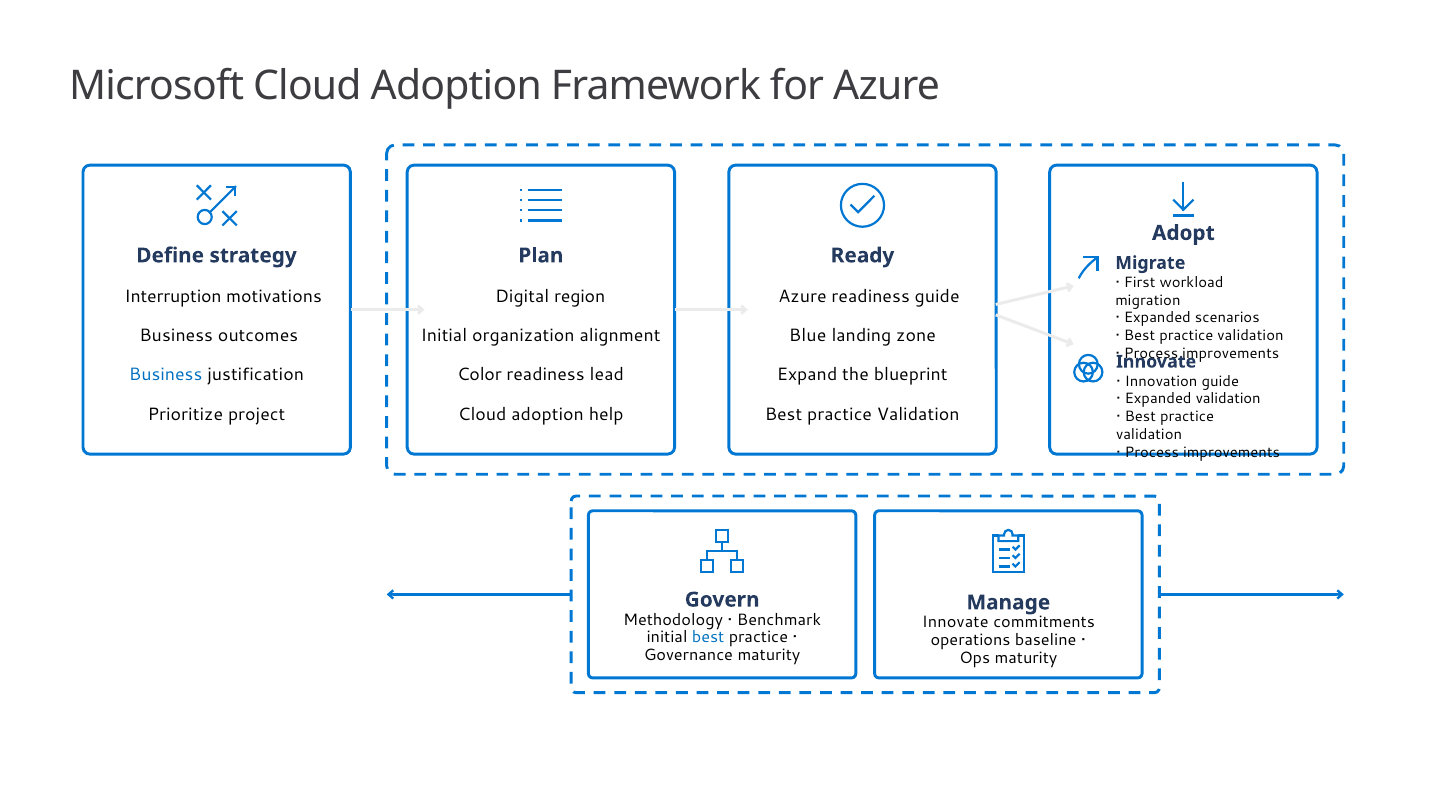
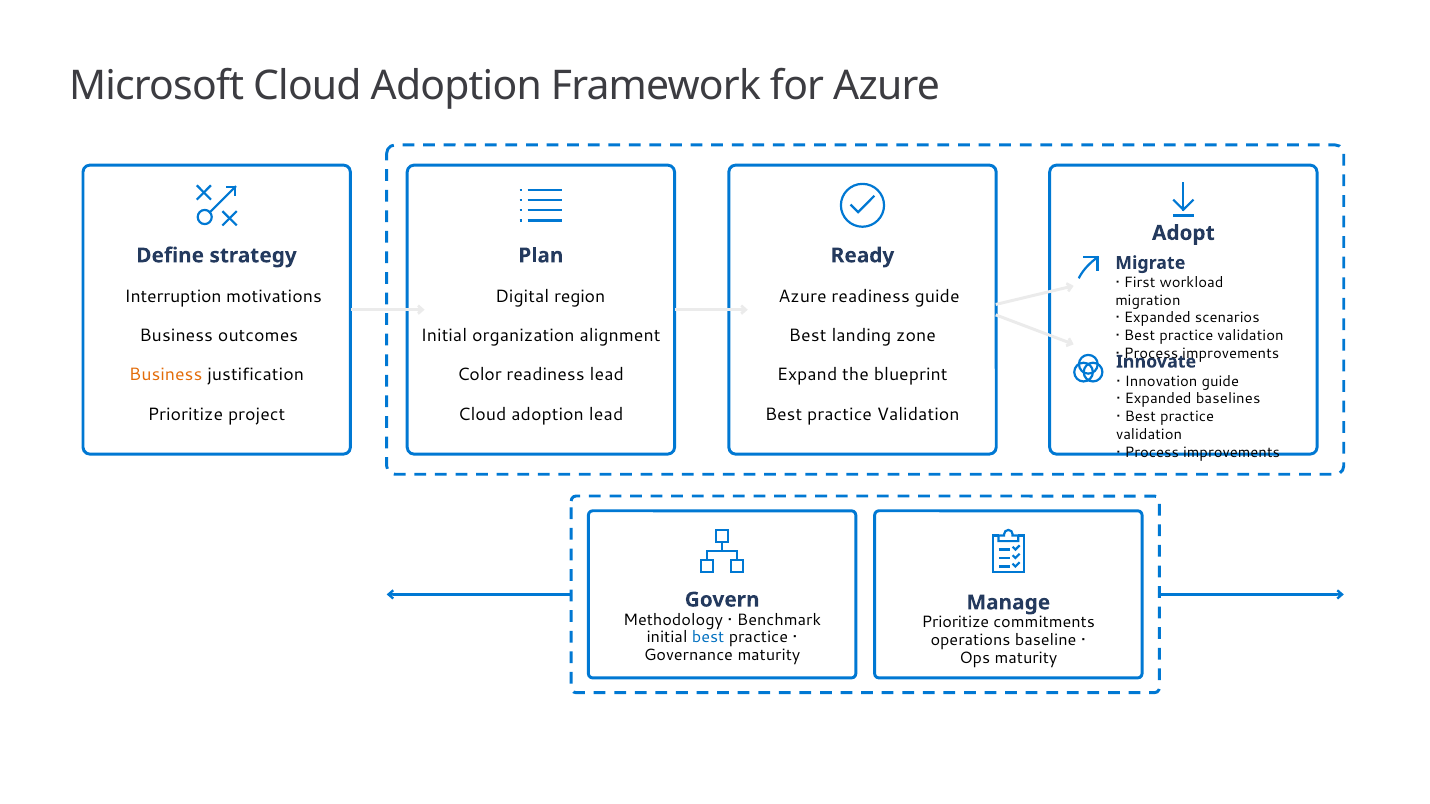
Blue at (808, 336): Blue -> Best
Business at (166, 375) colour: blue -> orange
Expanded validation: validation -> baselines
adoption help: help -> lead
Innovate at (955, 623): Innovate -> Prioritize
